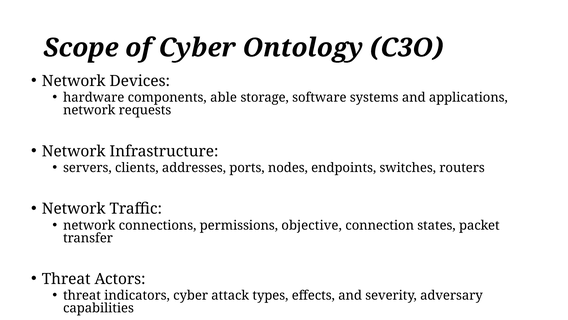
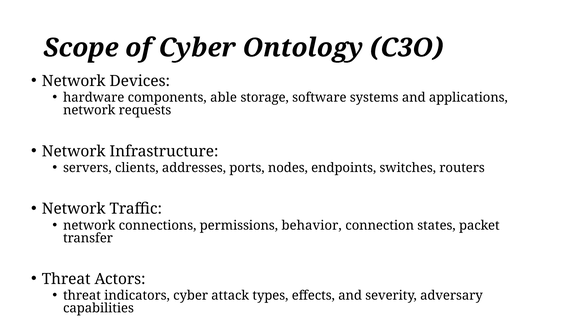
objective: objective -> behavior
